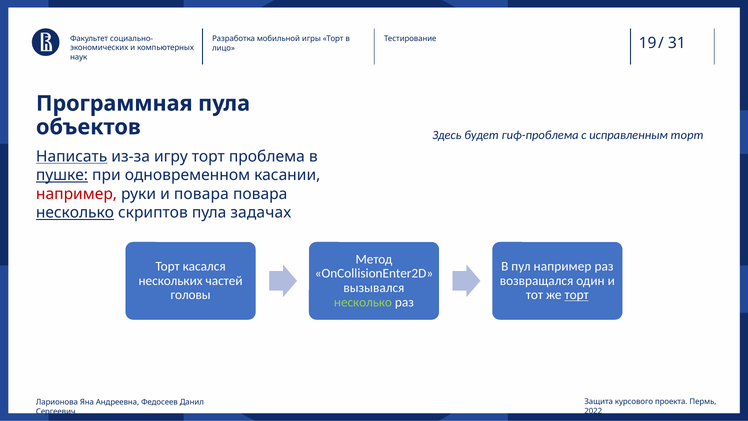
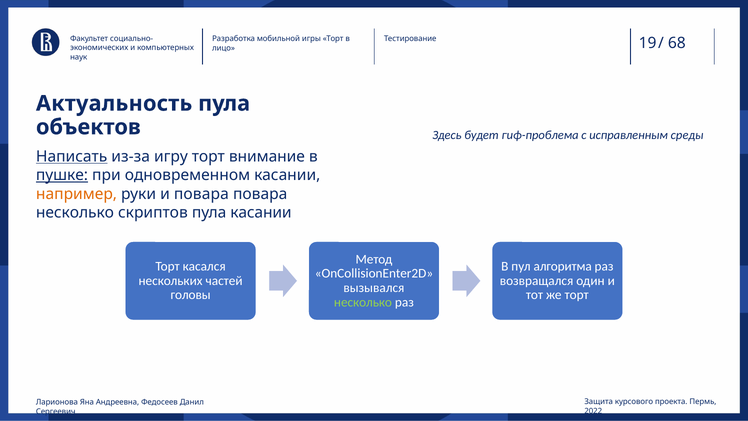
31: 31 -> 68
Программная: Программная -> Актуальность
исправленным торт: торт -> среды
проблема: проблема -> внимание
например at (76, 194) colour: red -> orange
несколько at (75, 213) underline: present -> none
пула задачах: задачах -> касании
например at (563, 266): например -> алгоритма
торт at (577, 295) underline: present -> none
